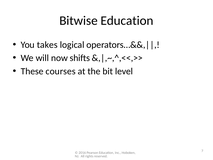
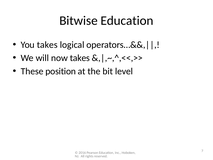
now shifts: shifts -> takes
courses: courses -> position
